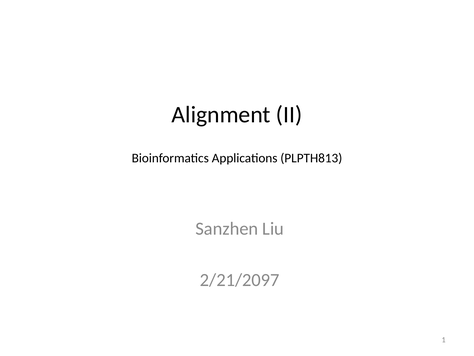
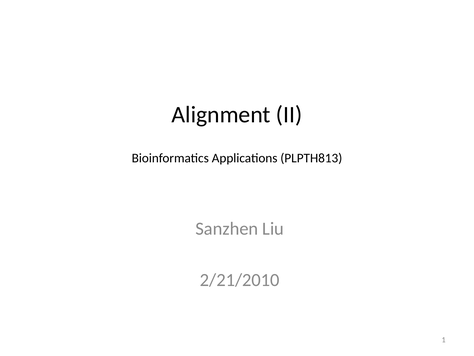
2/21/2097: 2/21/2097 -> 2/21/2010
